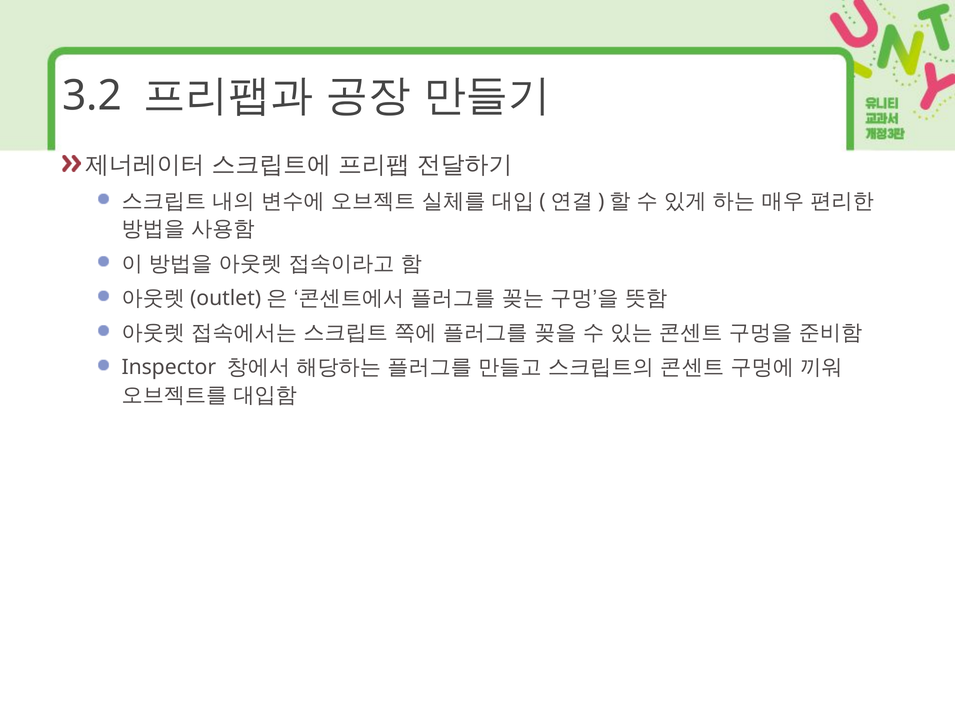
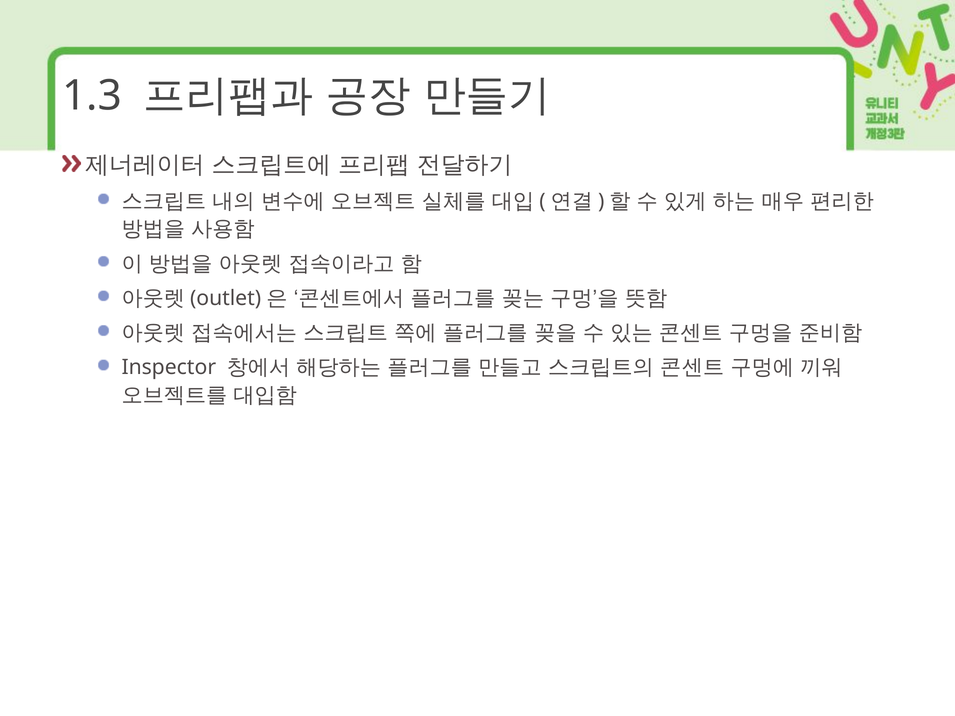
3.2: 3.2 -> 1.3
